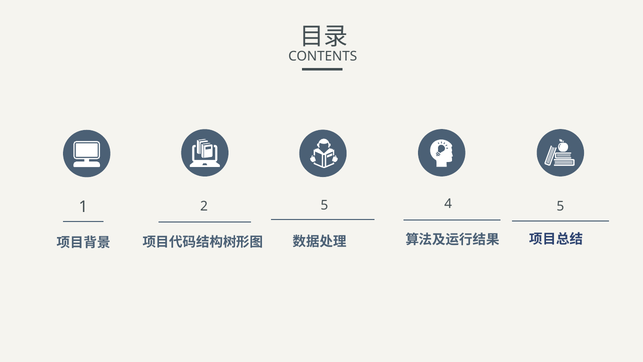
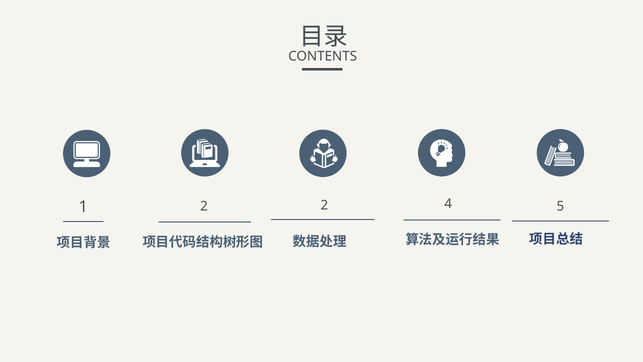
2 5: 5 -> 2
